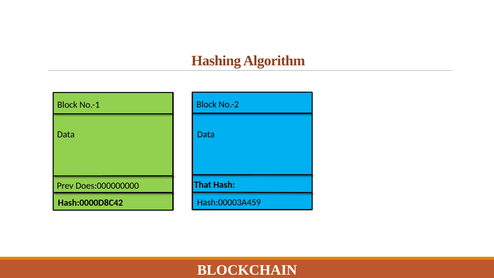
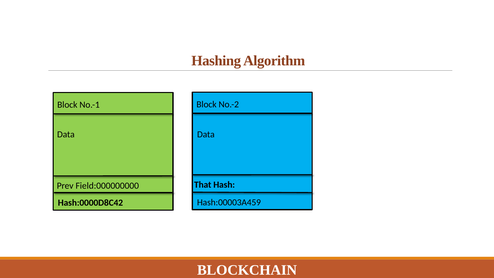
Does:000000000: Does:000000000 -> Field:000000000
